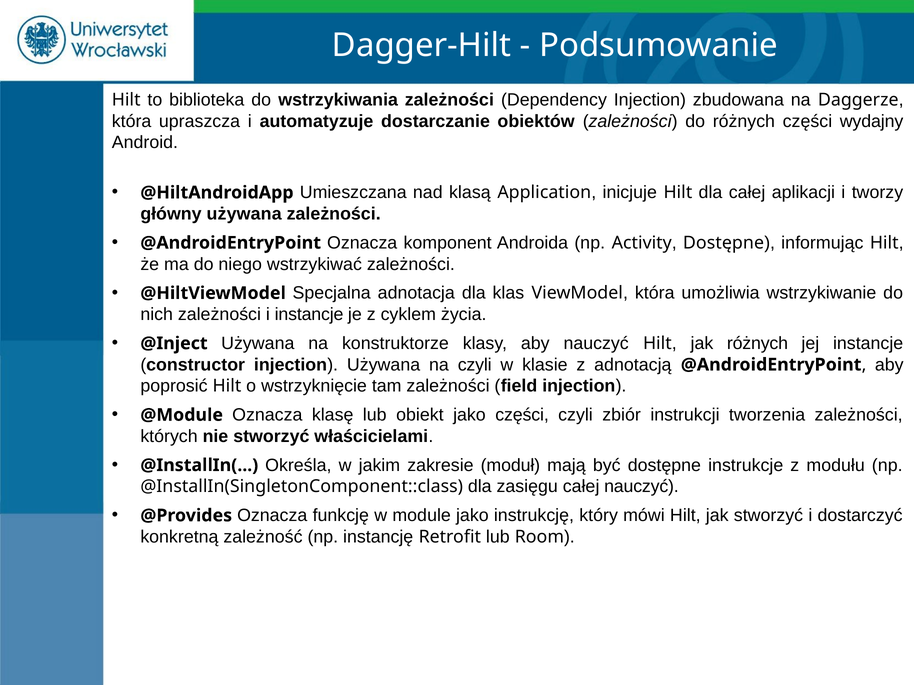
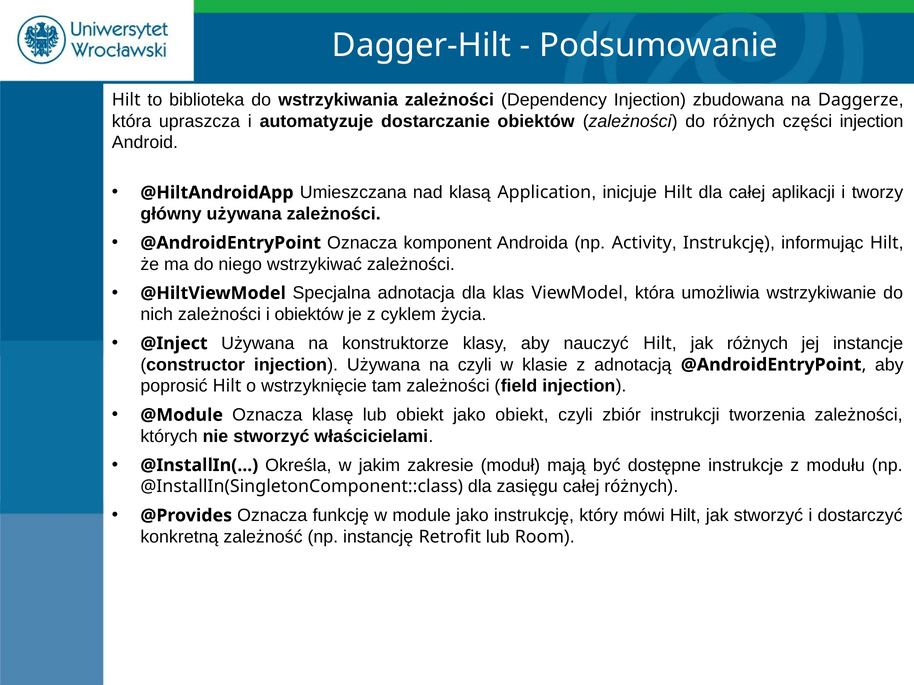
części wydajny: wydajny -> injection
Dostępne at (724, 243): Dostępne -> Instrukcję
i instancje: instancje -> obiektów
jako części: części -> obiekt
całej nauczyć: nauczyć -> różnych
